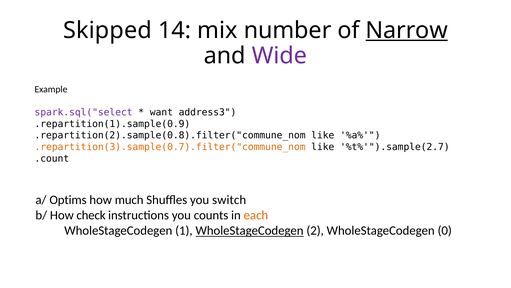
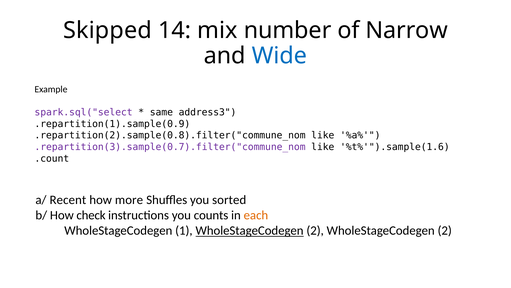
Narrow underline: present -> none
Wide colour: purple -> blue
want: want -> same
.repartition(3).sample(0.7).filter("commune_nom colour: orange -> purple
%t%'").sample(2.7: %t%'").sample(2.7 -> %t%'").sample(1.6
Optims: Optims -> Recent
much: much -> more
switch: switch -> sorted
2 WholeStageCodegen 0: 0 -> 2
